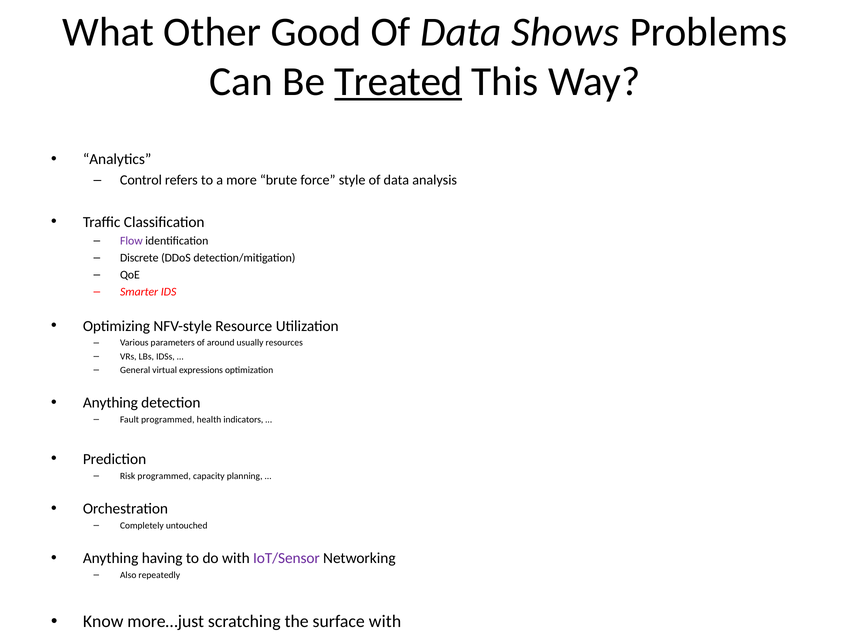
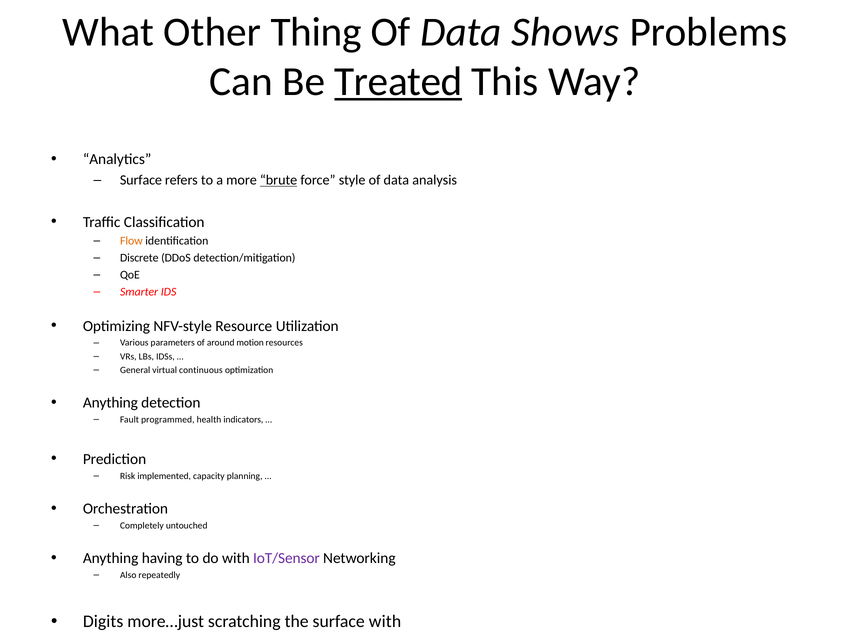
Good: Good -> Thing
Control at (141, 180): Control -> Surface
brute underline: none -> present
Flow colour: purple -> orange
usually: usually -> motion
expressions: expressions -> continuous
Risk programmed: programmed -> implemented
Know: Know -> Digits
